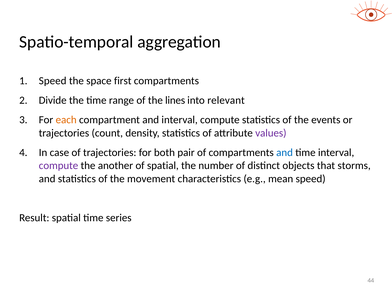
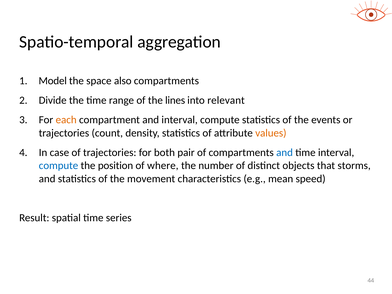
Speed at (53, 81): Speed -> Model
first: first -> also
values colour: purple -> orange
compute at (58, 166) colour: purple -> blue
another: another -> position
of spatial: spatial -> where
